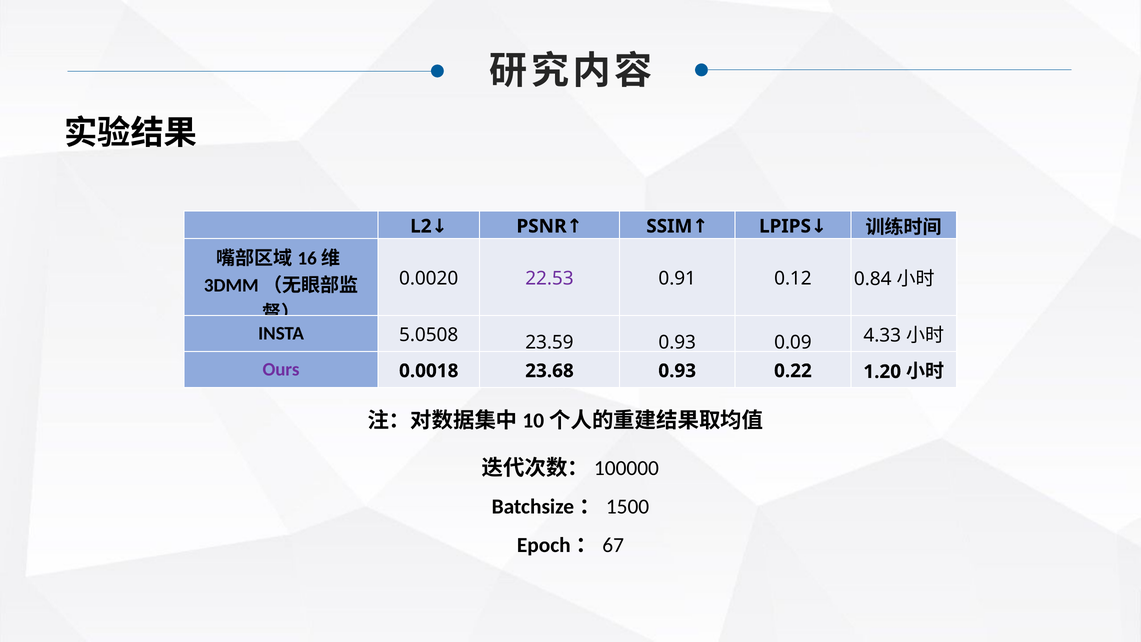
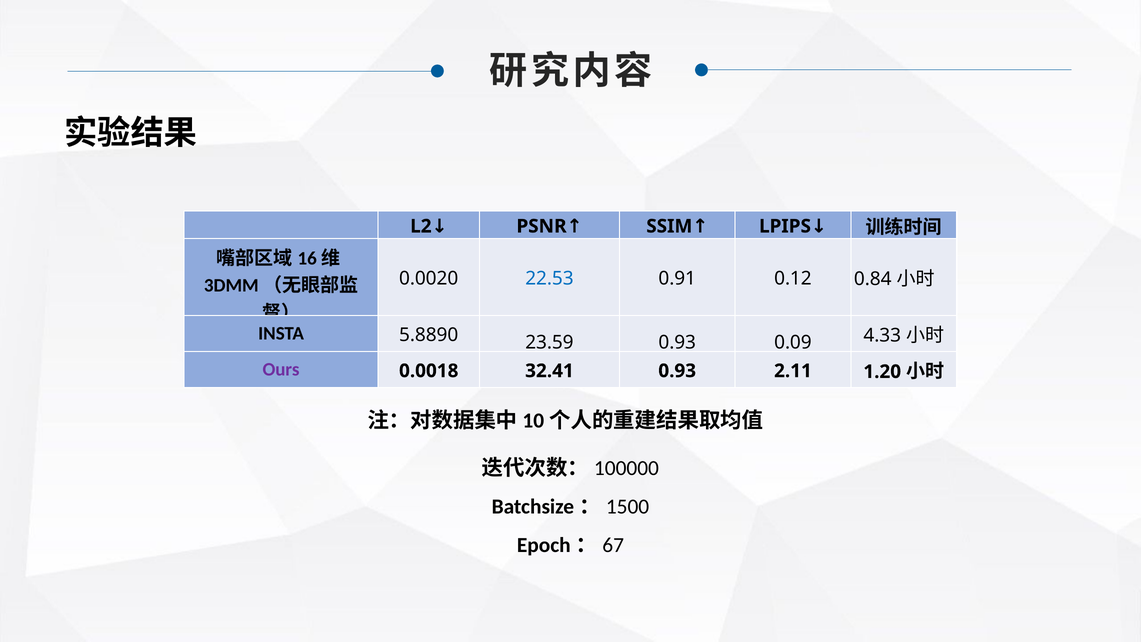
22.53 colour: purple -> blue
5.0508: 5.0508 -> 5.8890
23.68: 23.68 -> 32.41
0.22: 0.22 -> 2.11
